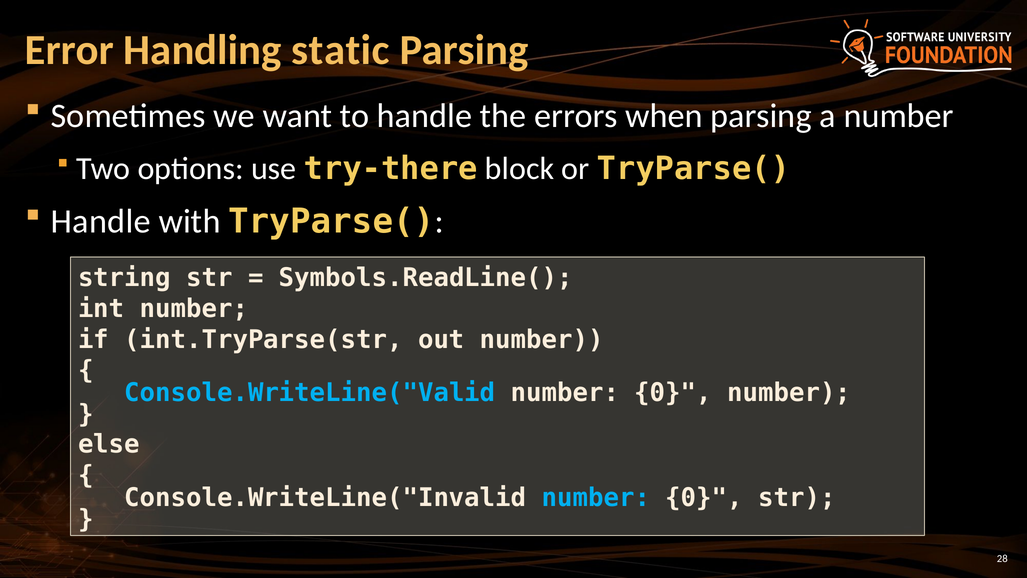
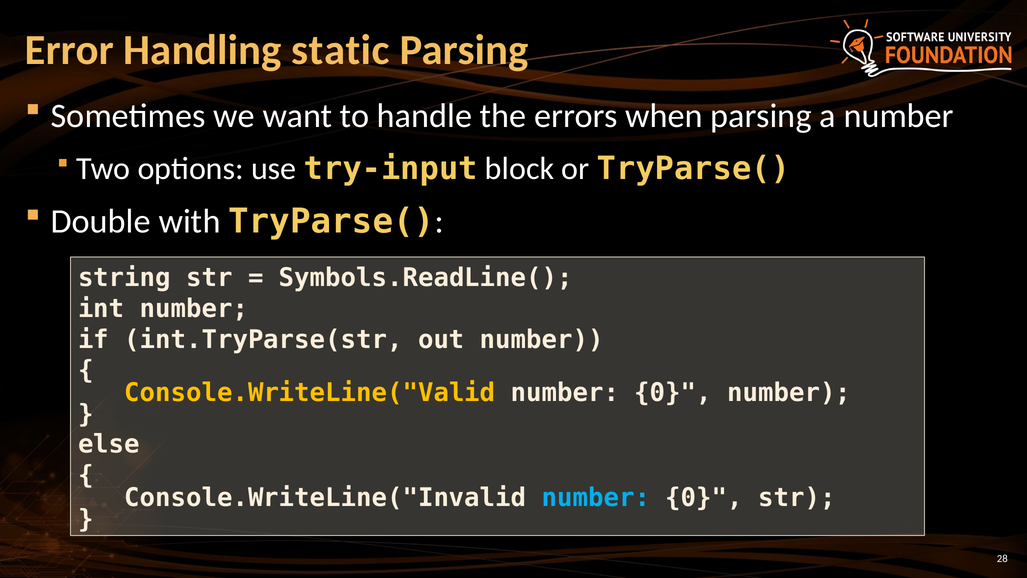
try-there: try-there -> try-input
Handle at (101, 221): Handle -> Double
Console.WriteLine("Valid colour: light blue -> yellow
